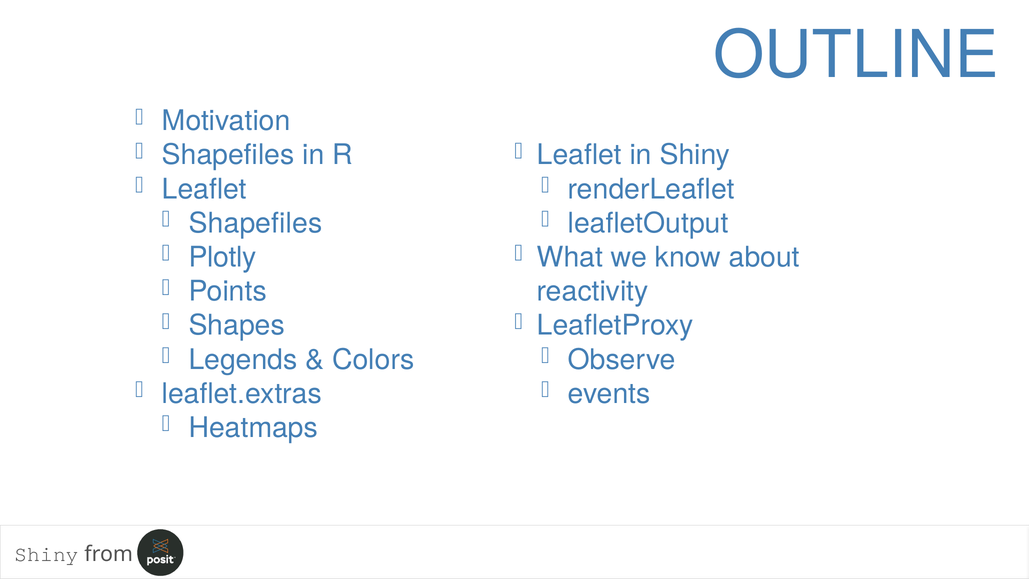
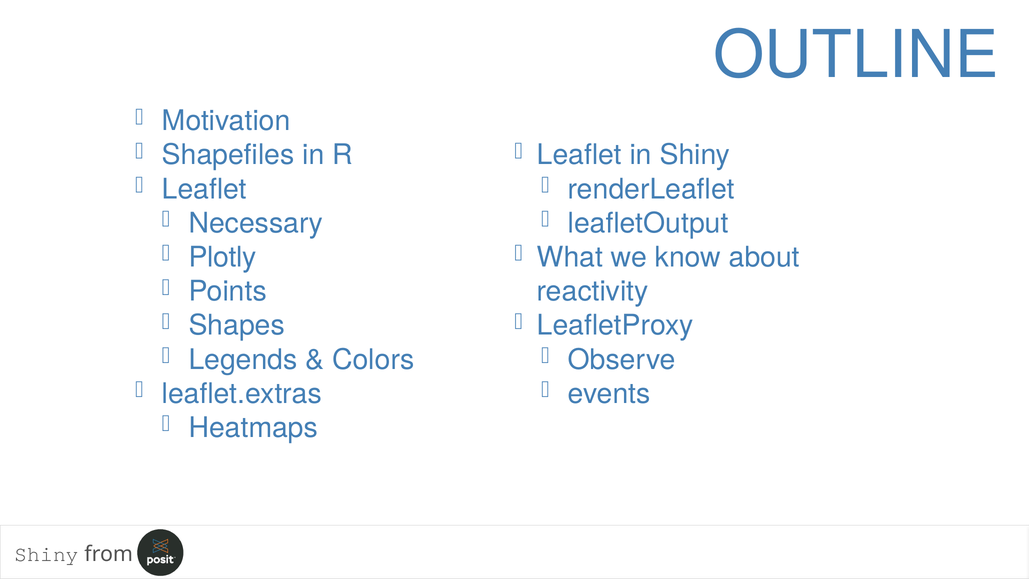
Shapefiles at (256, 223): Shapefiles -> Necessary
